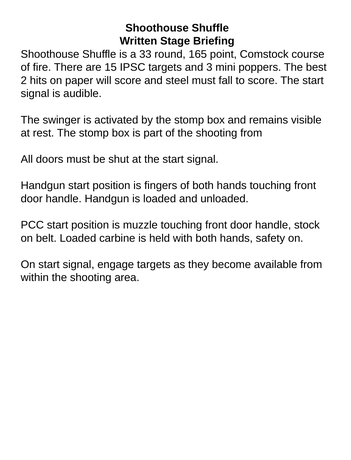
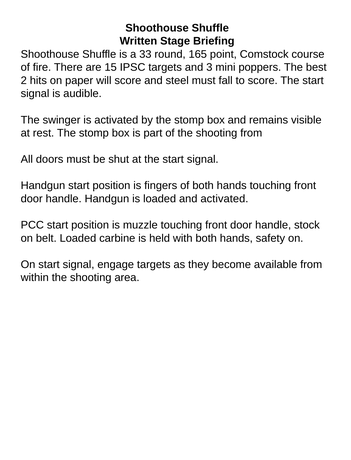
and unloaded: unloaded -> activated
